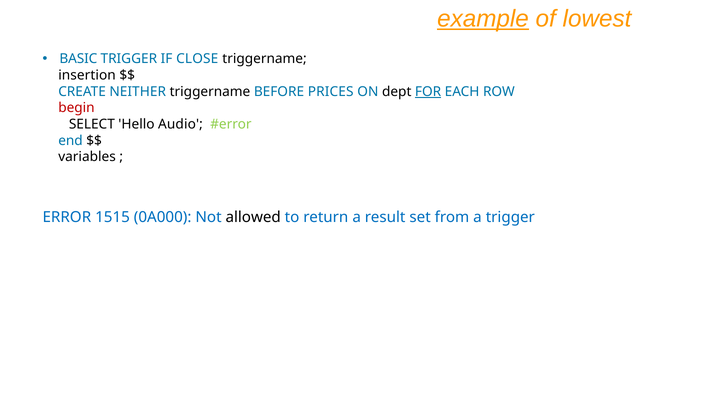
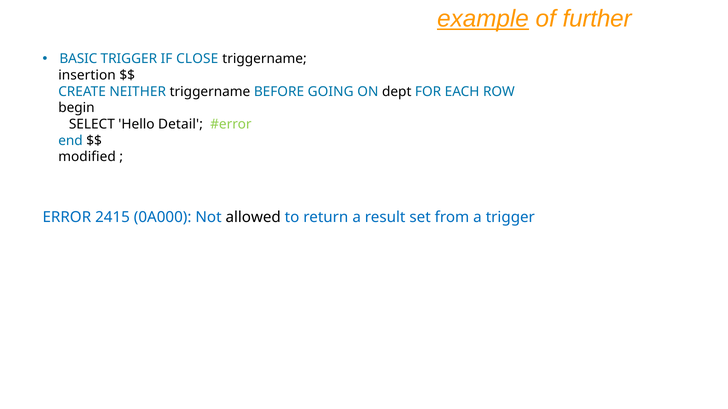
lowest: lowest -> further
PRICES: PRICES -> GOING
FOR underline: present -> none
begin colour: red -> black
Audio: Audio -> Detail
variables: variables -> modified
1515: 1515 -> 2415
